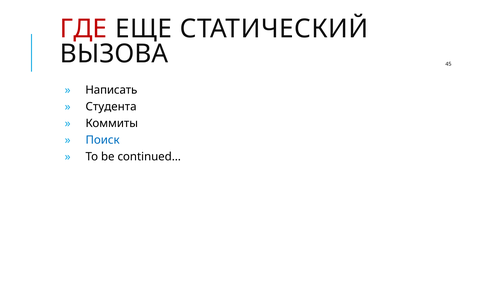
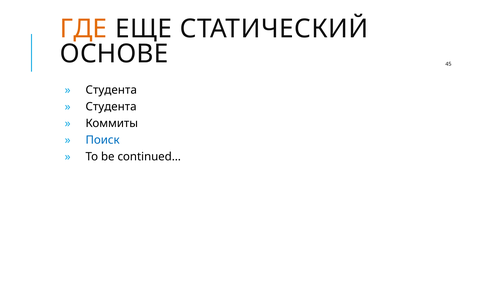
ГДЕ colour: red -> orange
ВЫЗОВА: ВЫЗОВА -> ОСНОВЕ
Написать at (111, 90): Написать -> Студента
